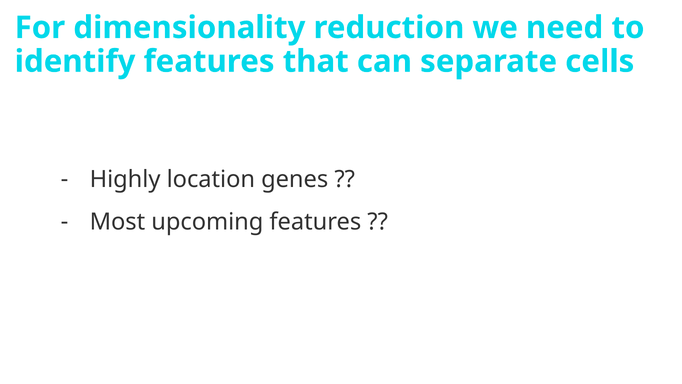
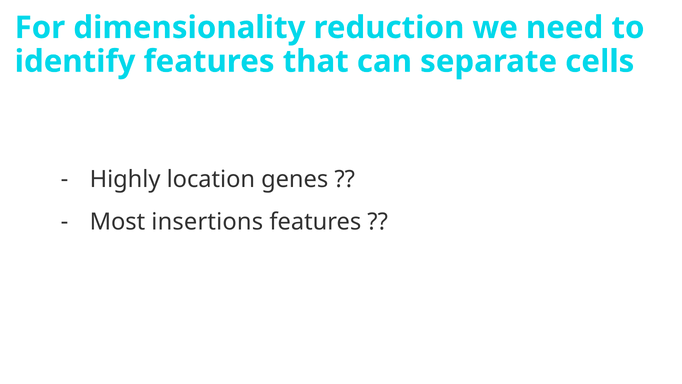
upcoming: upcoming -> insertions
